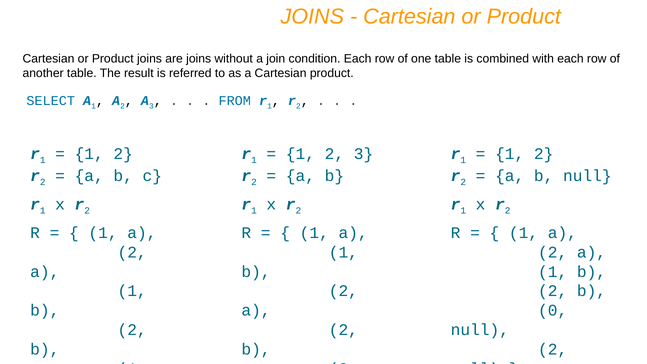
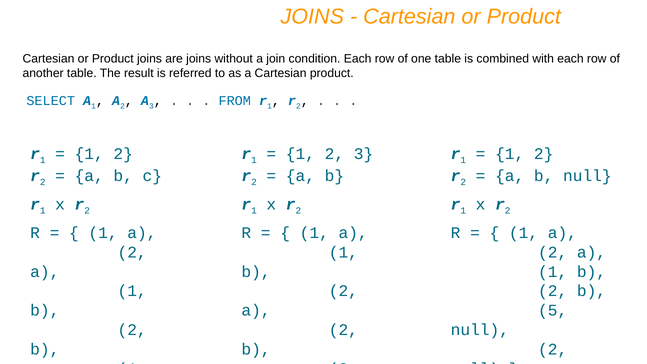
0: 0 -> 5
